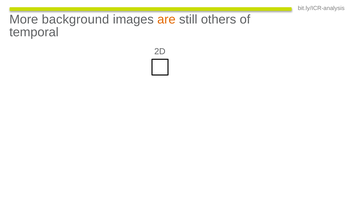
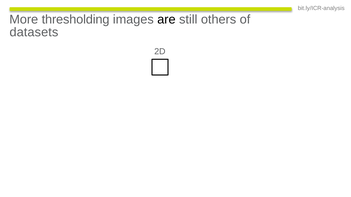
background: background -> thresholding
are colour: orange -> black
temporal: temporal -> datasets
